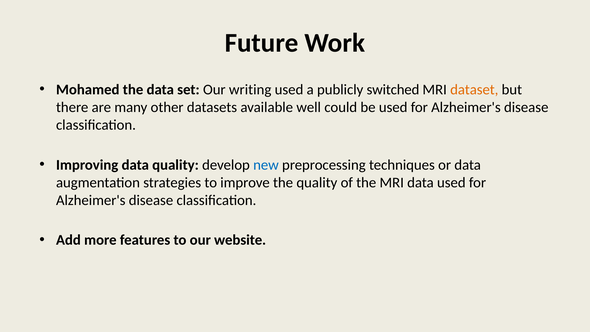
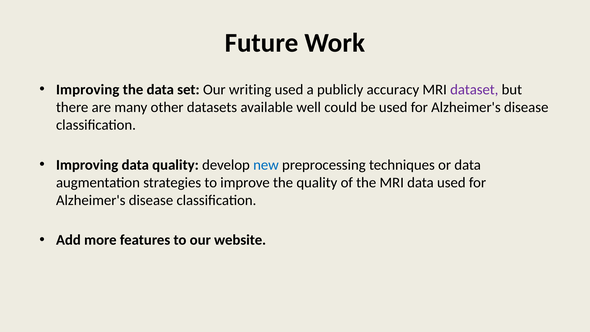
Mohamed at (88, 90): Mohamed -> Improving
switched: switched -> accuracy
dataset colour: orange -> purple
